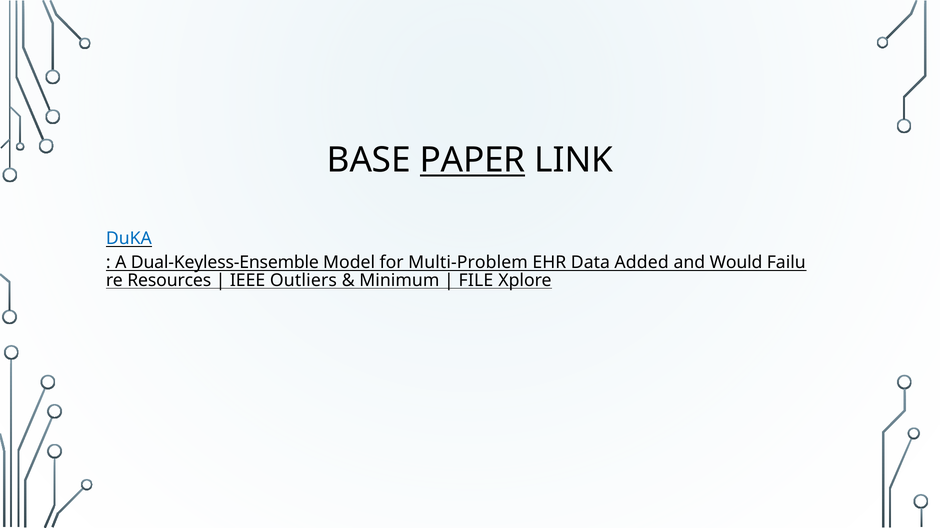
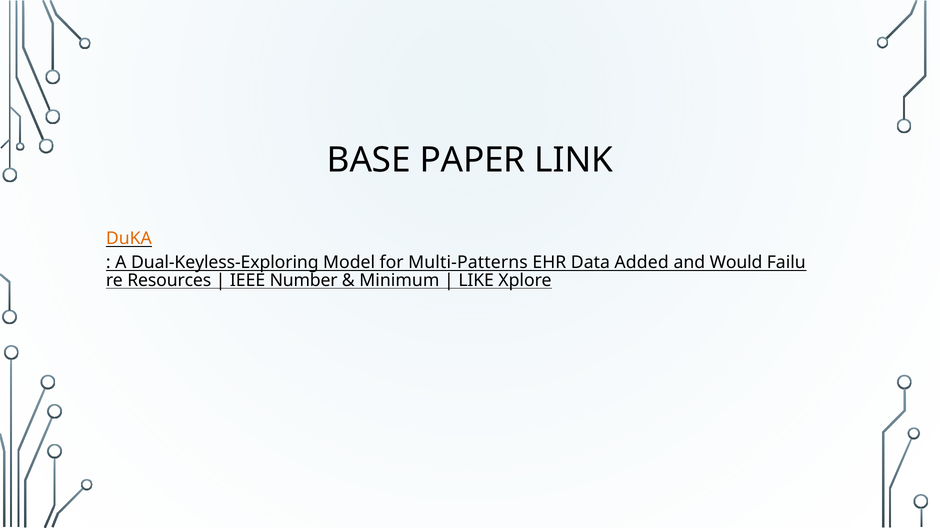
PAPER underline: present -> none
DuKA colour: blue -> orange
Dual-Keyless-Ensemble: Dual-Keyless-Ensemble -> Dual-Keyless-Exploring
Multi-Problem: Multi-Problem -> Multi-Patterns
Outliers: Outliers -> Number
FILE: FILE -> LIKE
